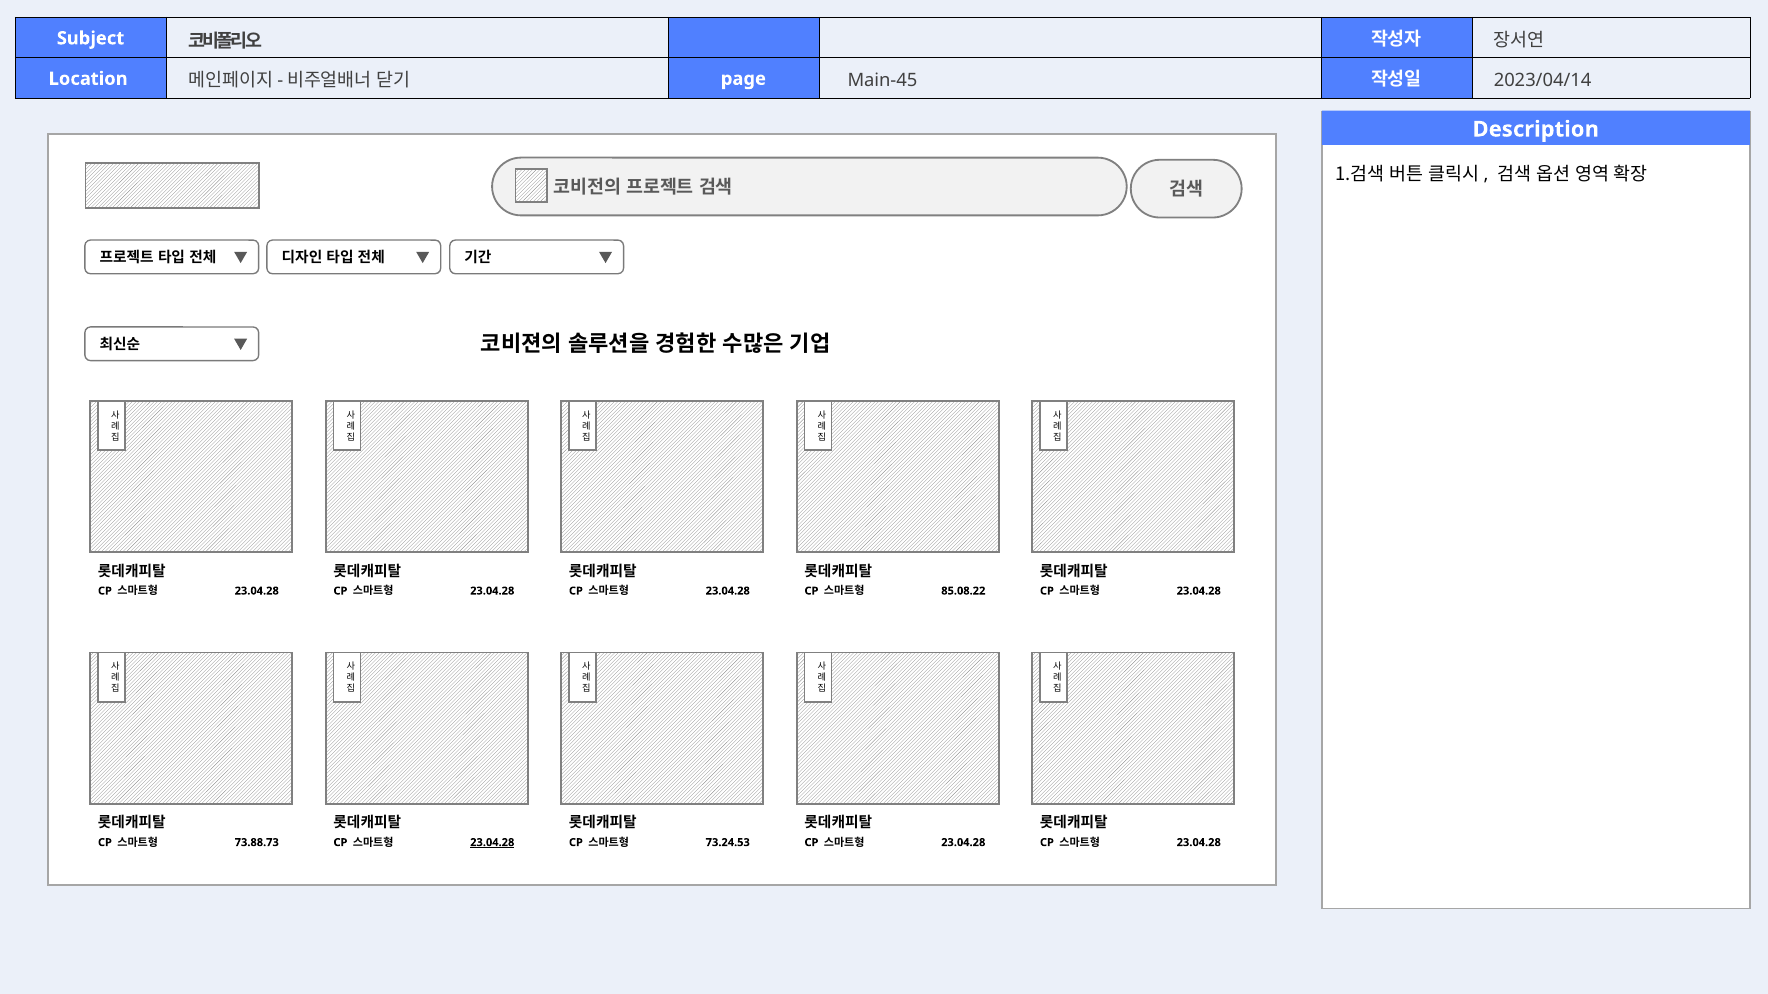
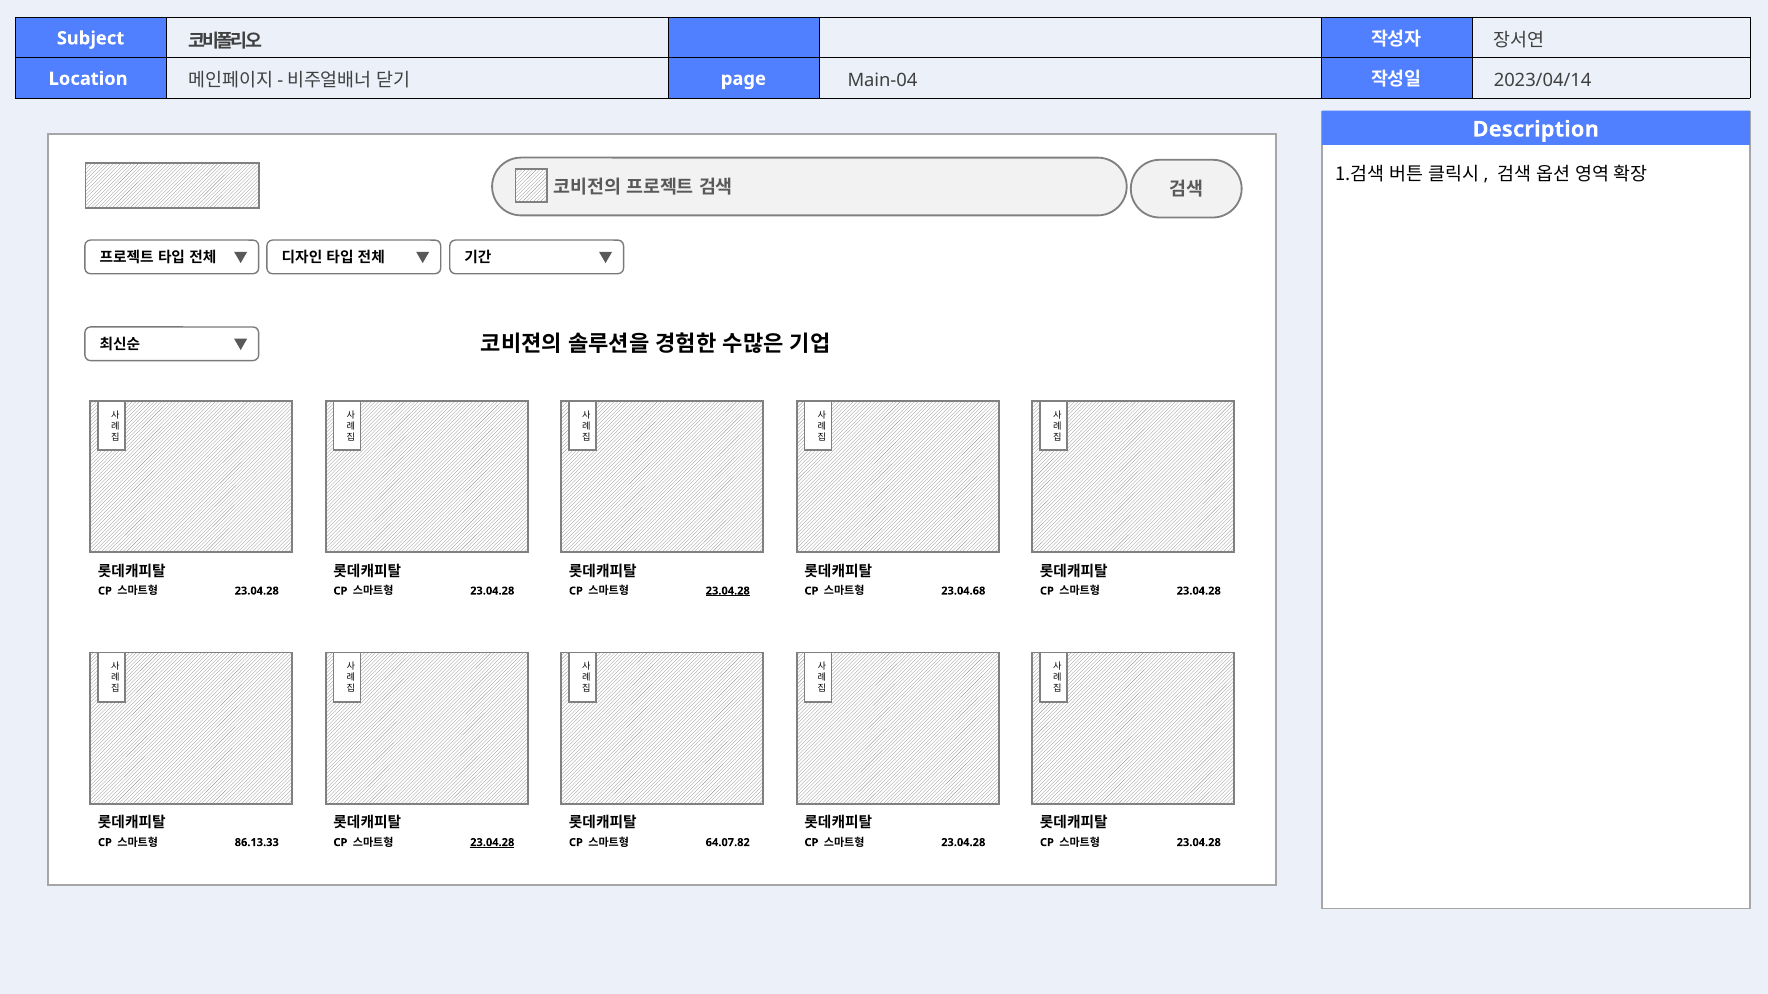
Main-45: Main-45 -> Main-04
23.04.28 at (728, 591) underline: none -> present
85.08.22: 85.08.22 -> 23.04.68
73.88.73: 73.88.73 -> 86.13.33
73.24.53: 73.24.53 -> 64.07.82
